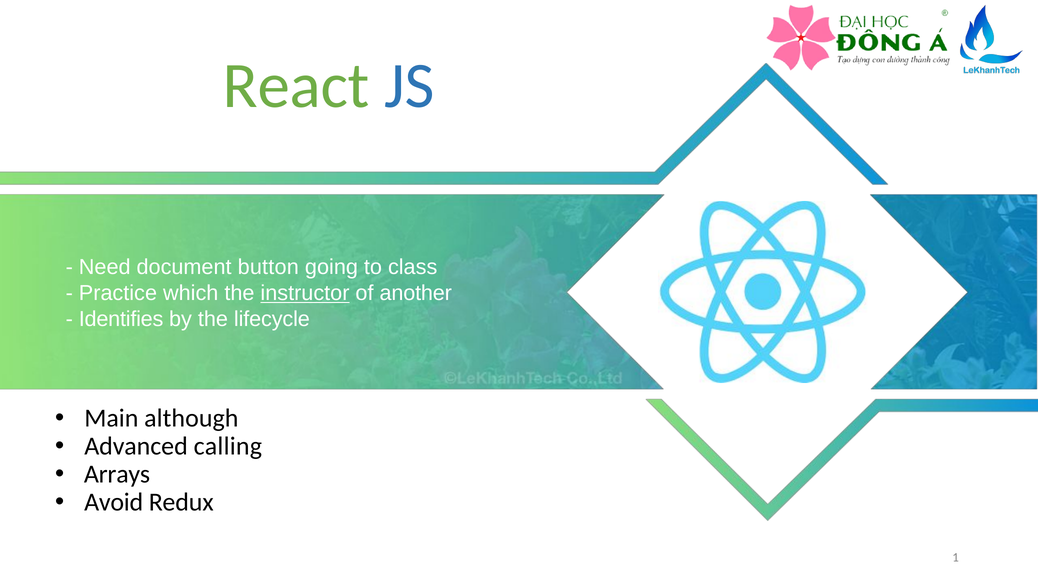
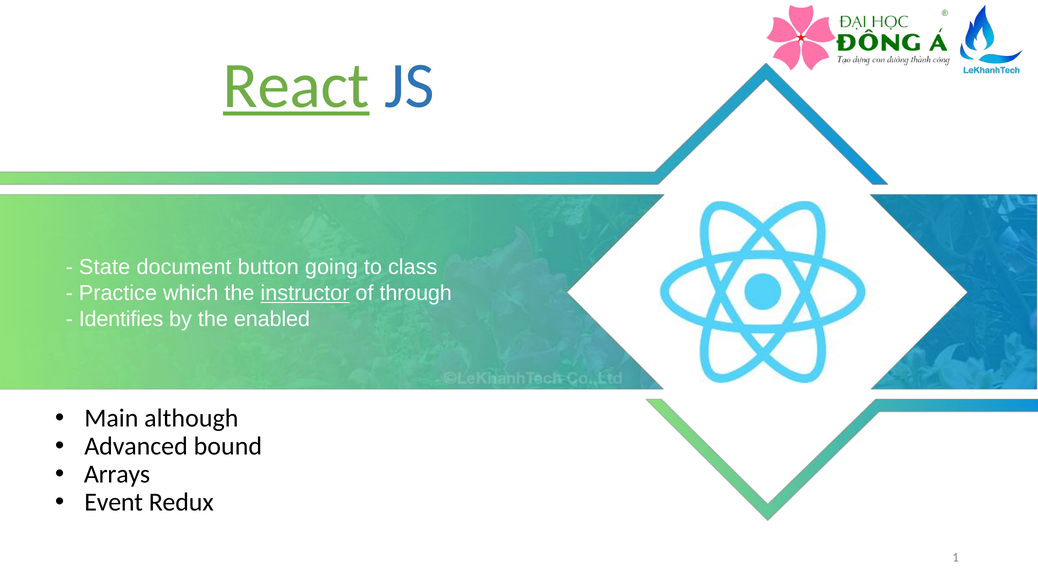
React underline: none -> present
Need: Need -> State
another: another -> through
lifecycle: lifecycle -> enabled
calling: calling -> bound
Avoid: Avoid -> Event
